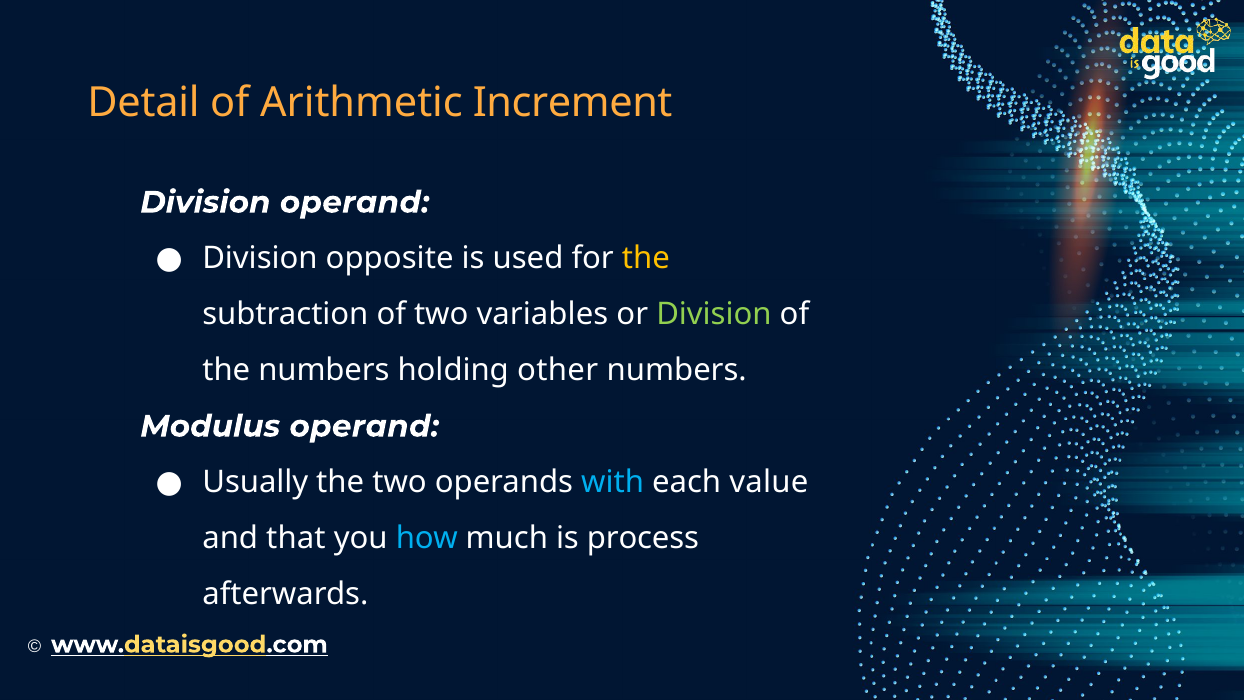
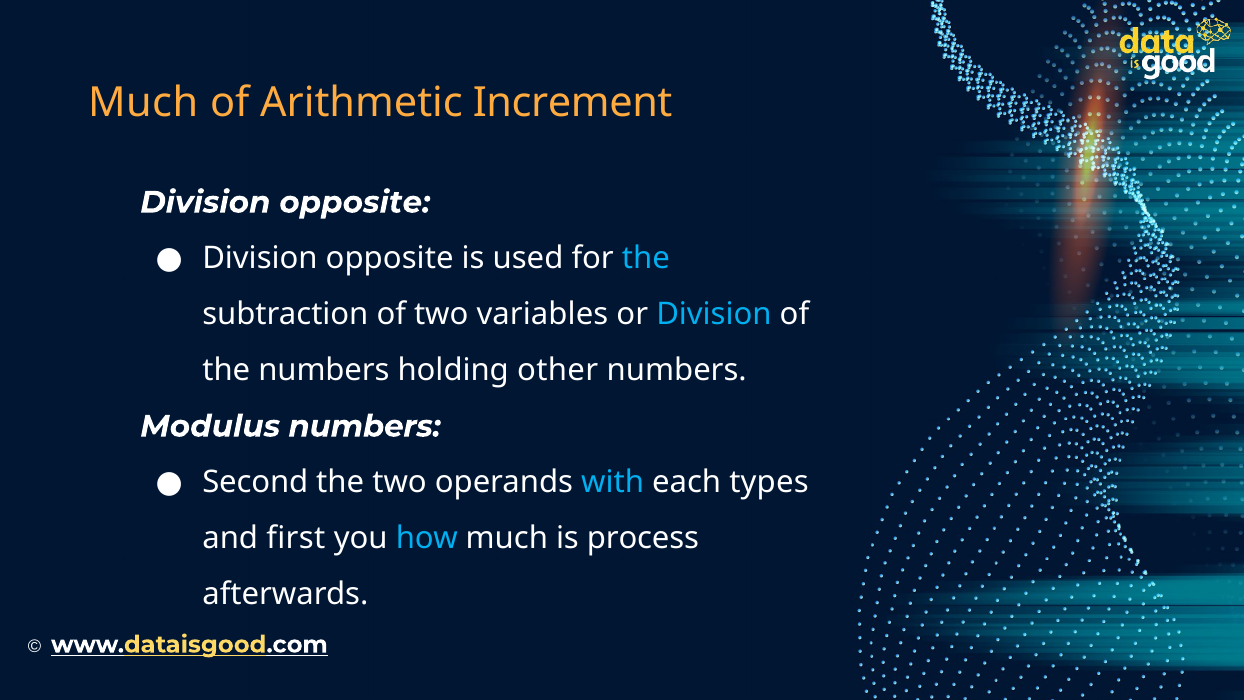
Detail at (143, 102): Detail -> Much
operand at (355, 202): operand -> opposite
the at (646, 258) colour: yellow -> light blue
Division at (714, 314) colour: light green -> light blue
Modulus operand: operand -> numbers
Usually: Usually -> Second
value: value -> types
that: that -> first
